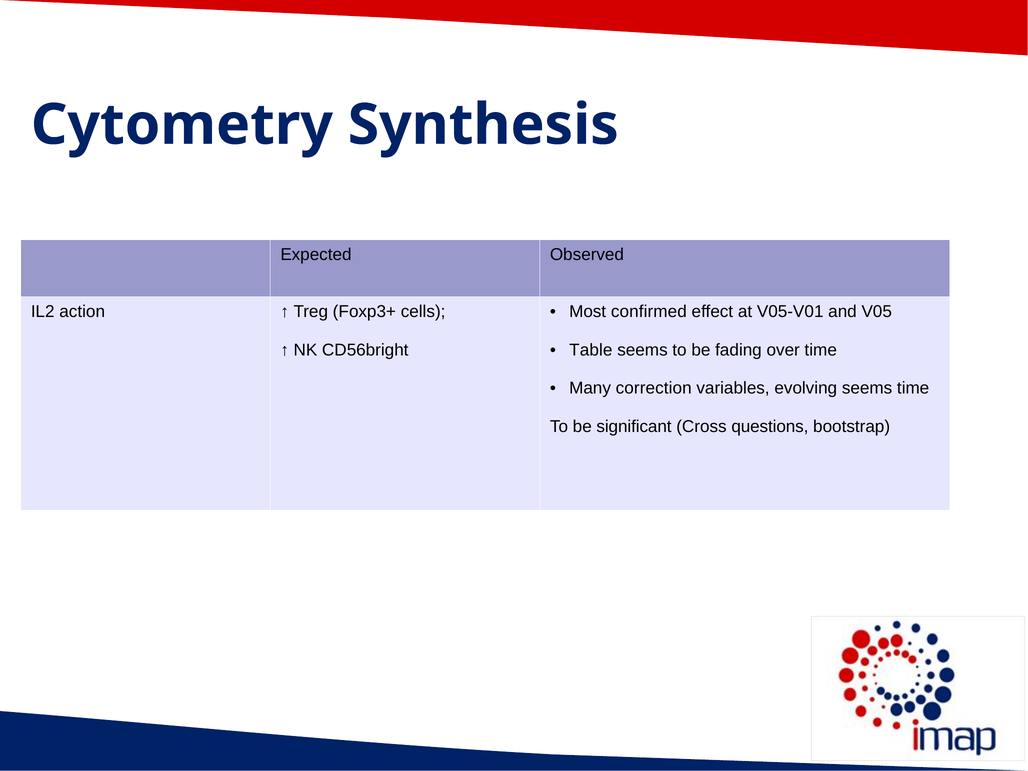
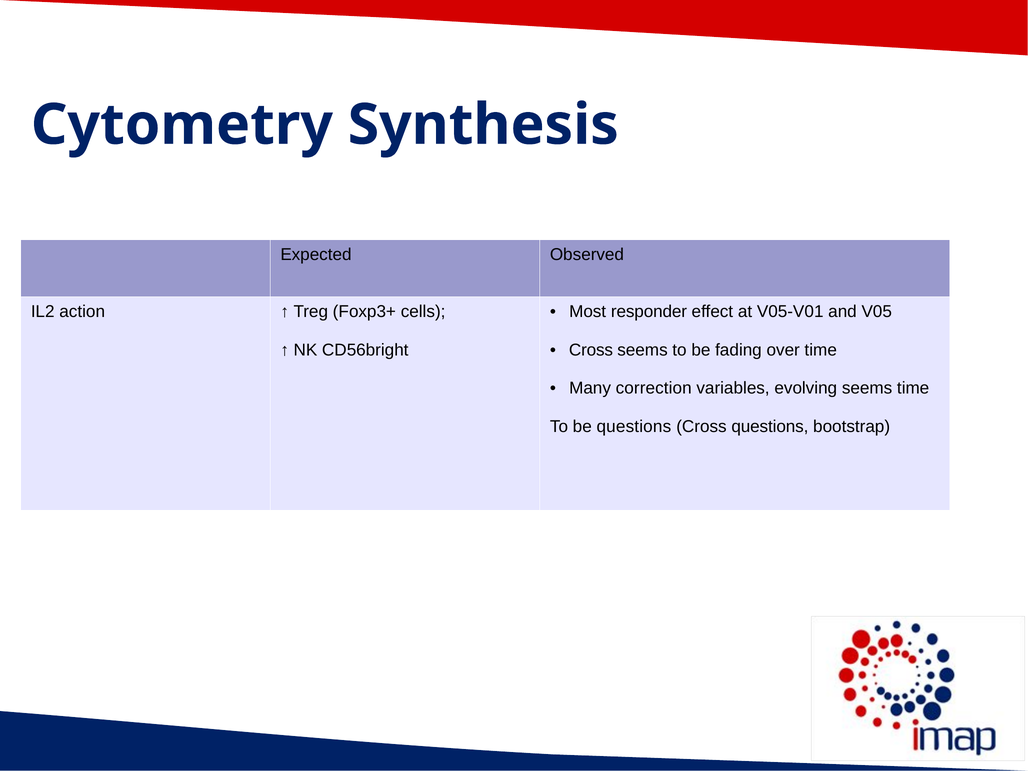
confirmed: confirmed -> responder
Table at (591, 350): Table -> Cross
be significant: significant -> questions
